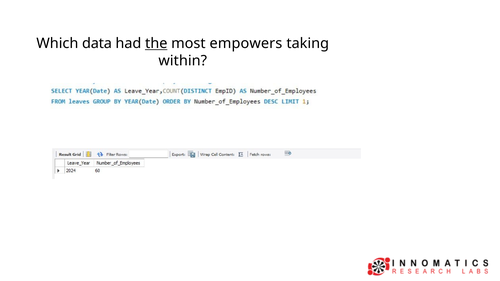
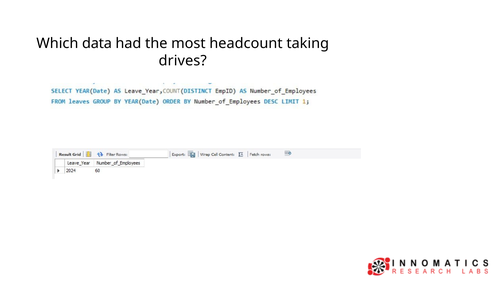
the underline: present -> none
empowers: empowers -> headcount
within: within -> drives
